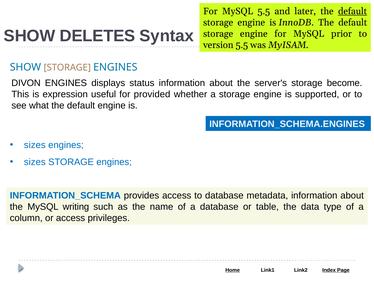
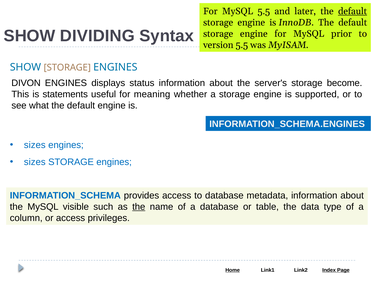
DELETES: DELETES -> DIVIDING
expression: expression -> statements
provided: provided -> meaning
writing: writing -> visible
the at (139, 206) underline: none -> present
